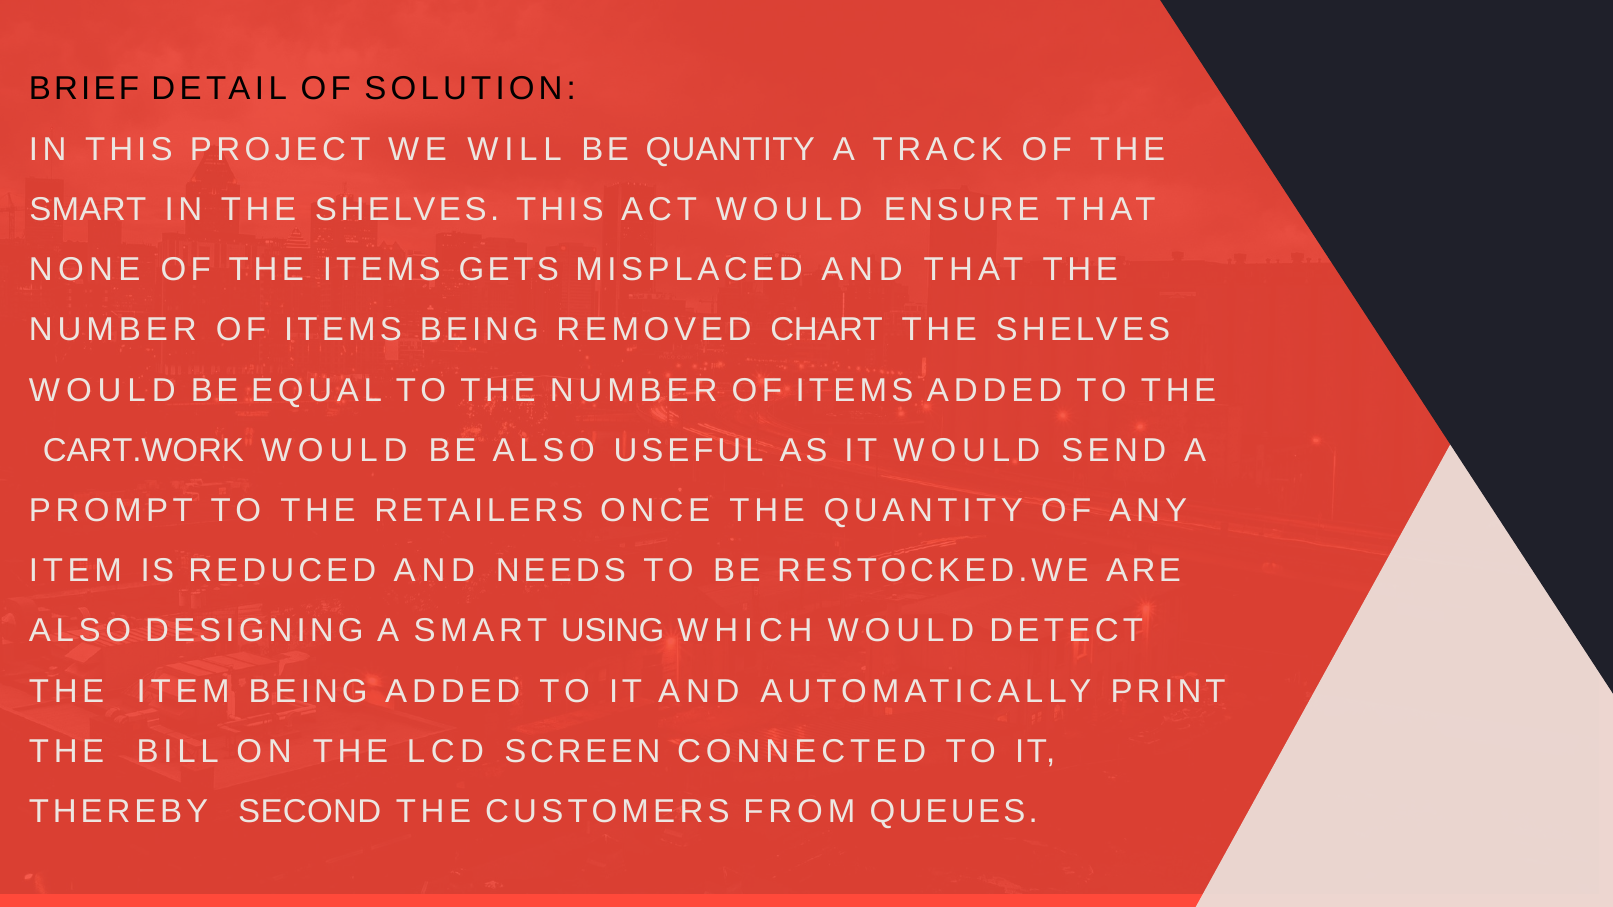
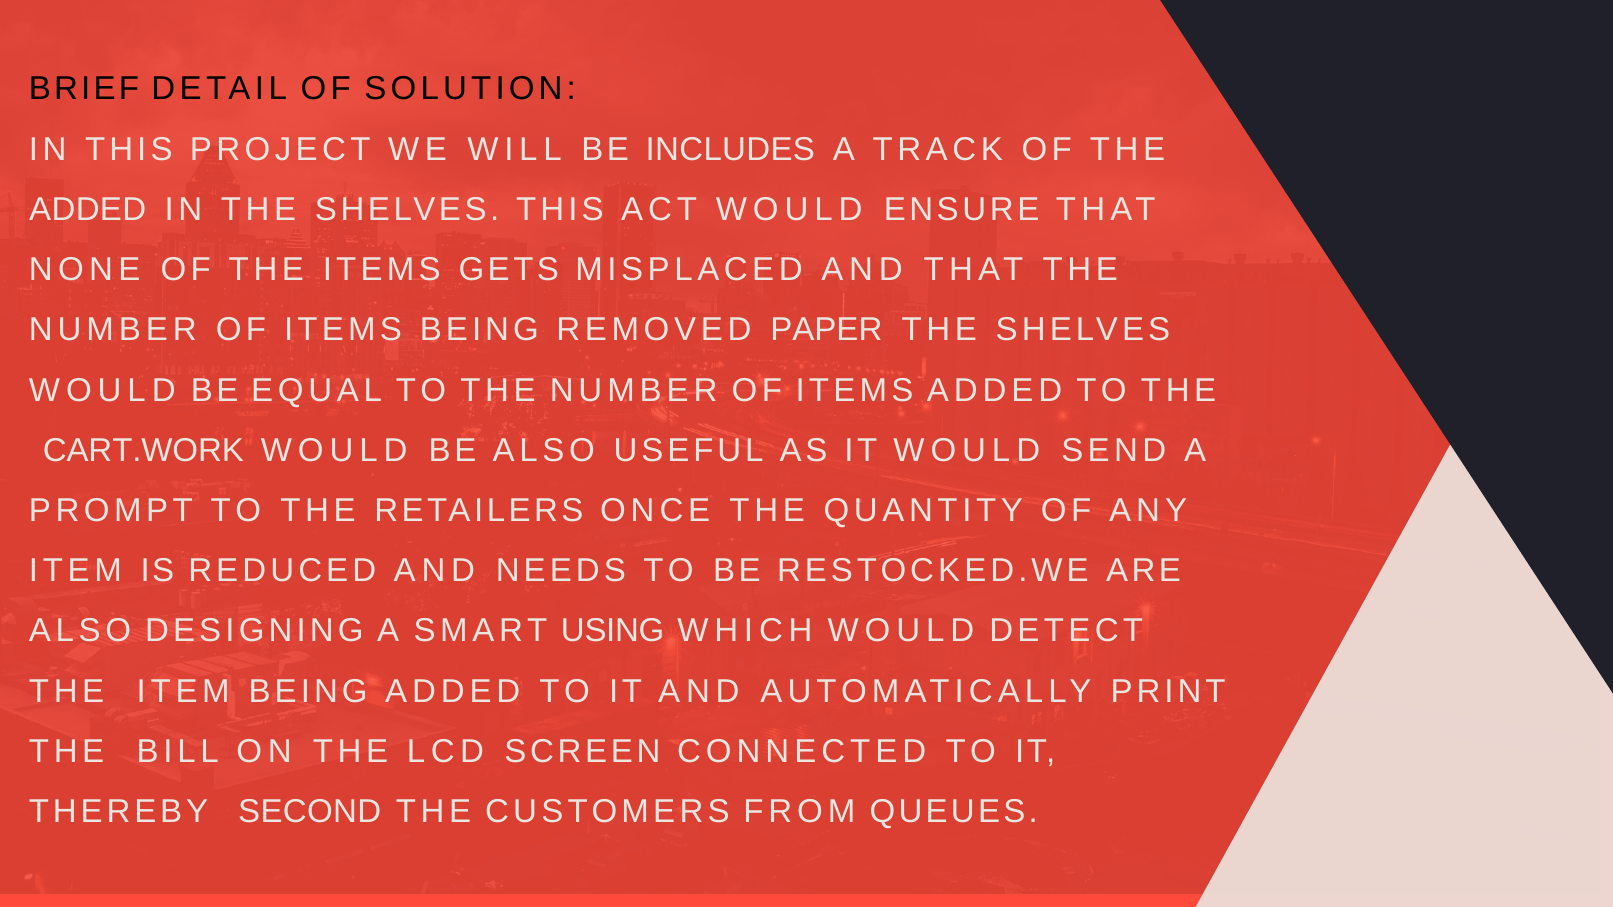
BE QUANTITY: QUANTITY -> INCLUDES
SMART at (88, 209): SMART -> ADDED
CHART: CHART -> PAPER
